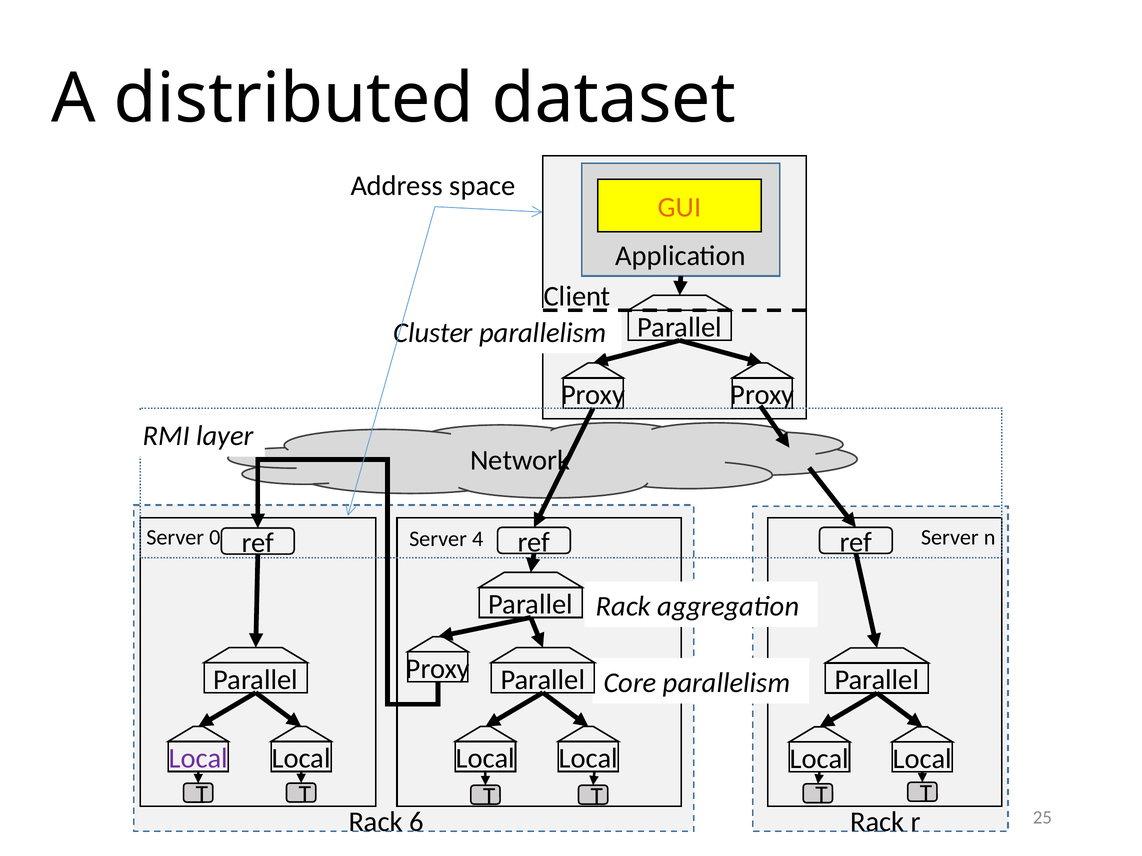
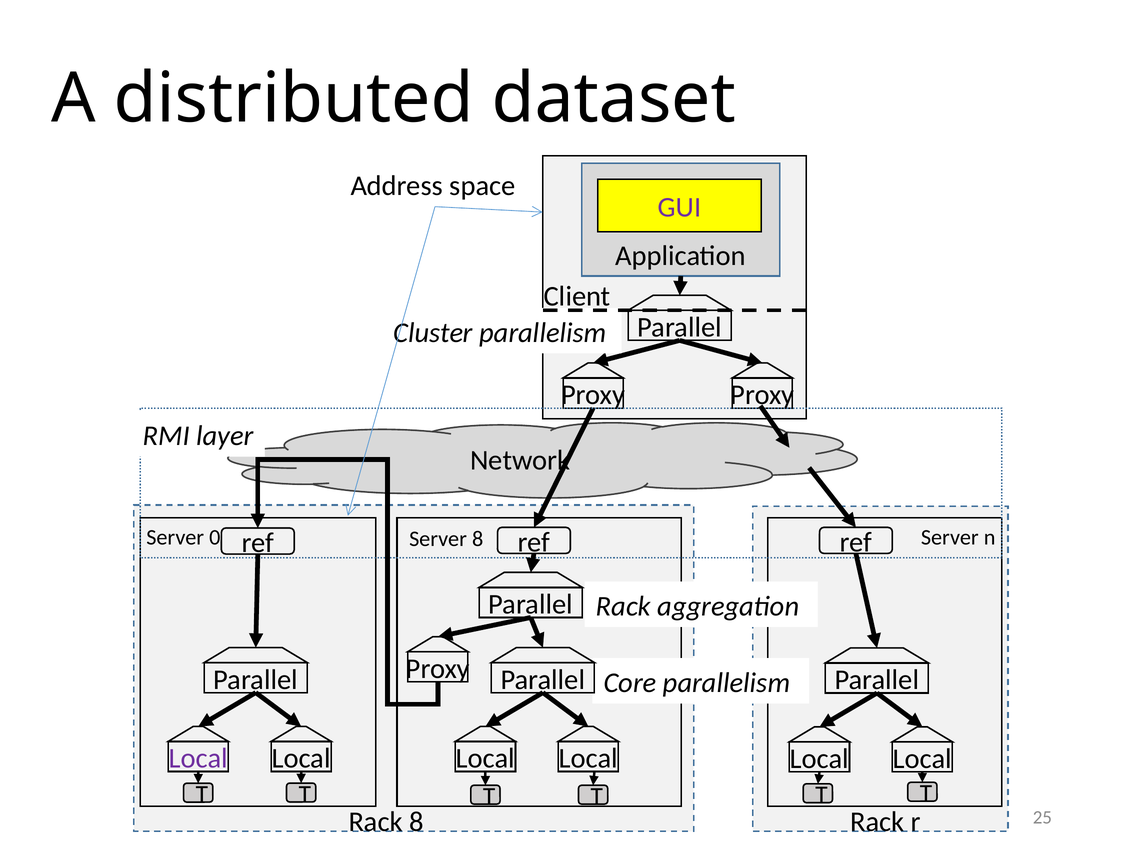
GUI colour: orange -> purple
Server 4: 4 -> 8
Rack 6: 6 -> 8
